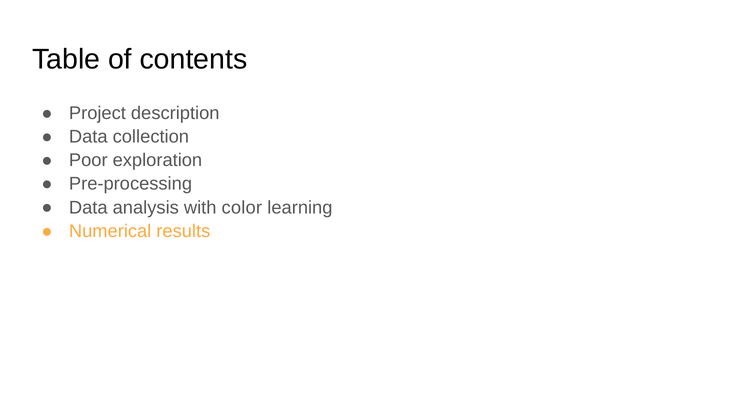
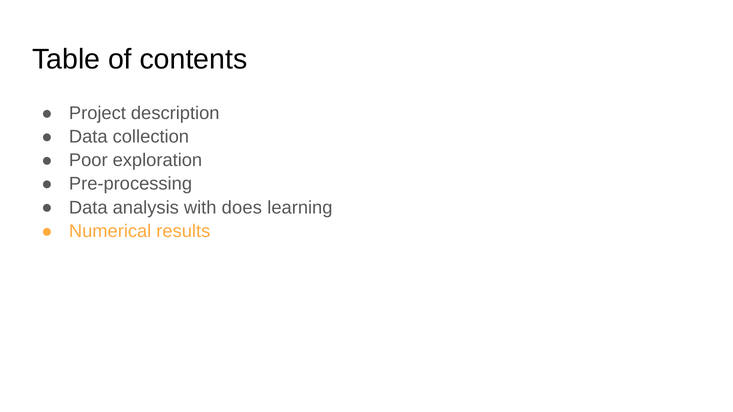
color: color -> does
